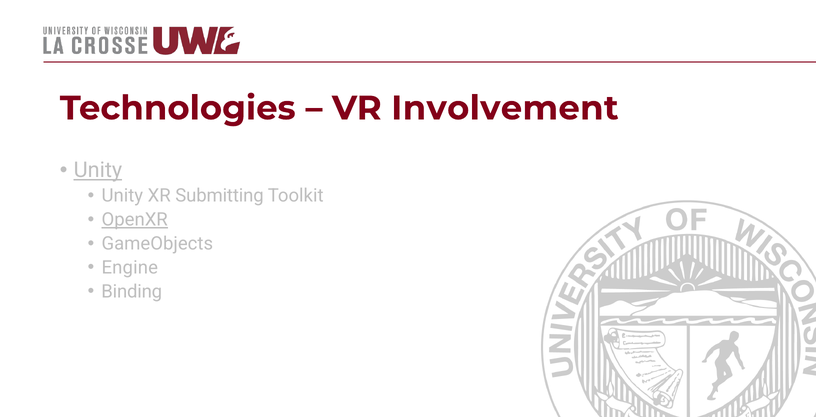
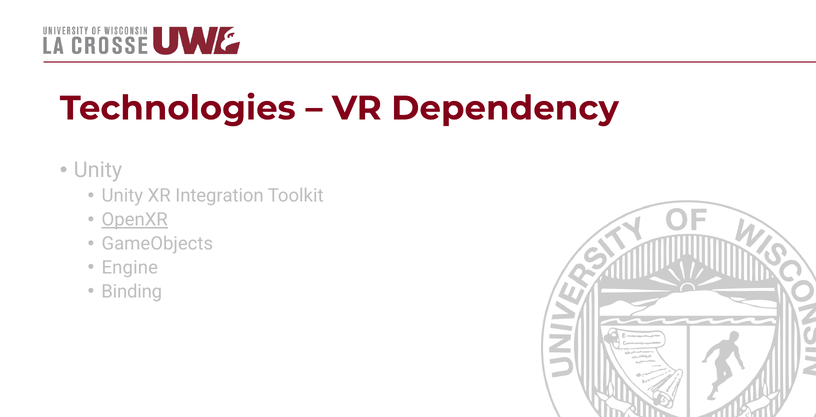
Involvement: Involvement -> Dependency
Unity at (98, 170) underline: present -> none
Submitting: Submitting -> Integration
